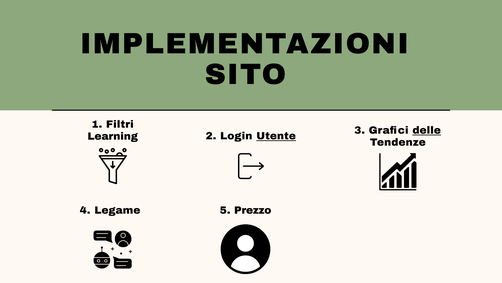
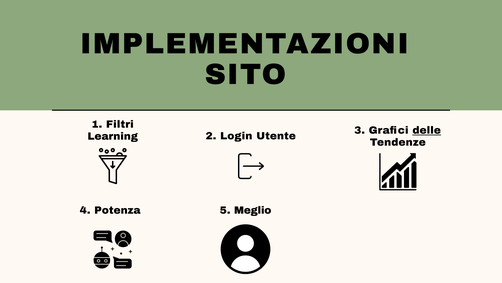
Utente underline: present -> none
Legame: Legame -> Potenza
Prezzo: Prezzo -> Meglio
